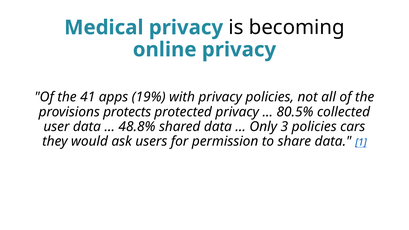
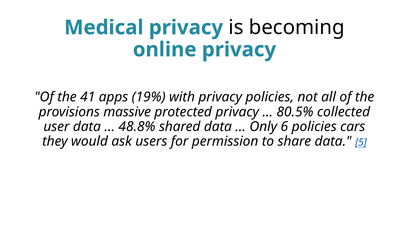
protects: protects -> massive
3: 3 -> 6
1: 1 -> 5
